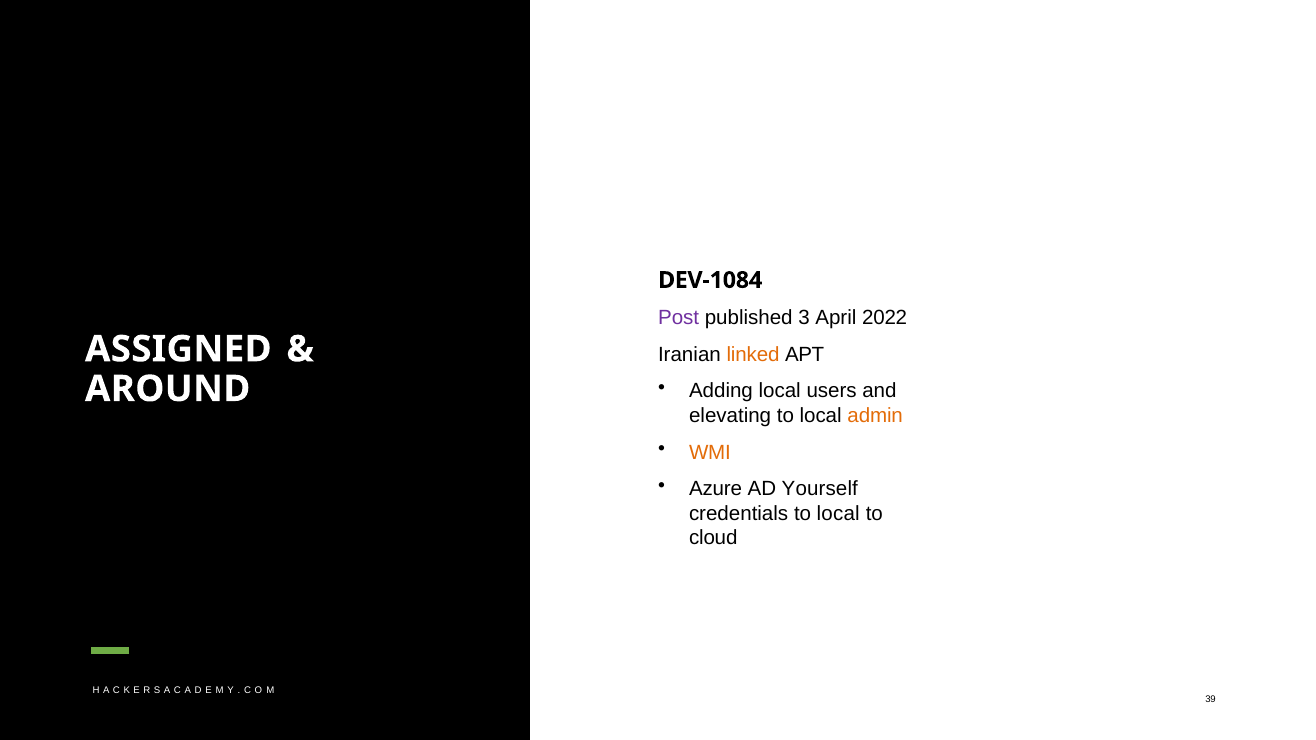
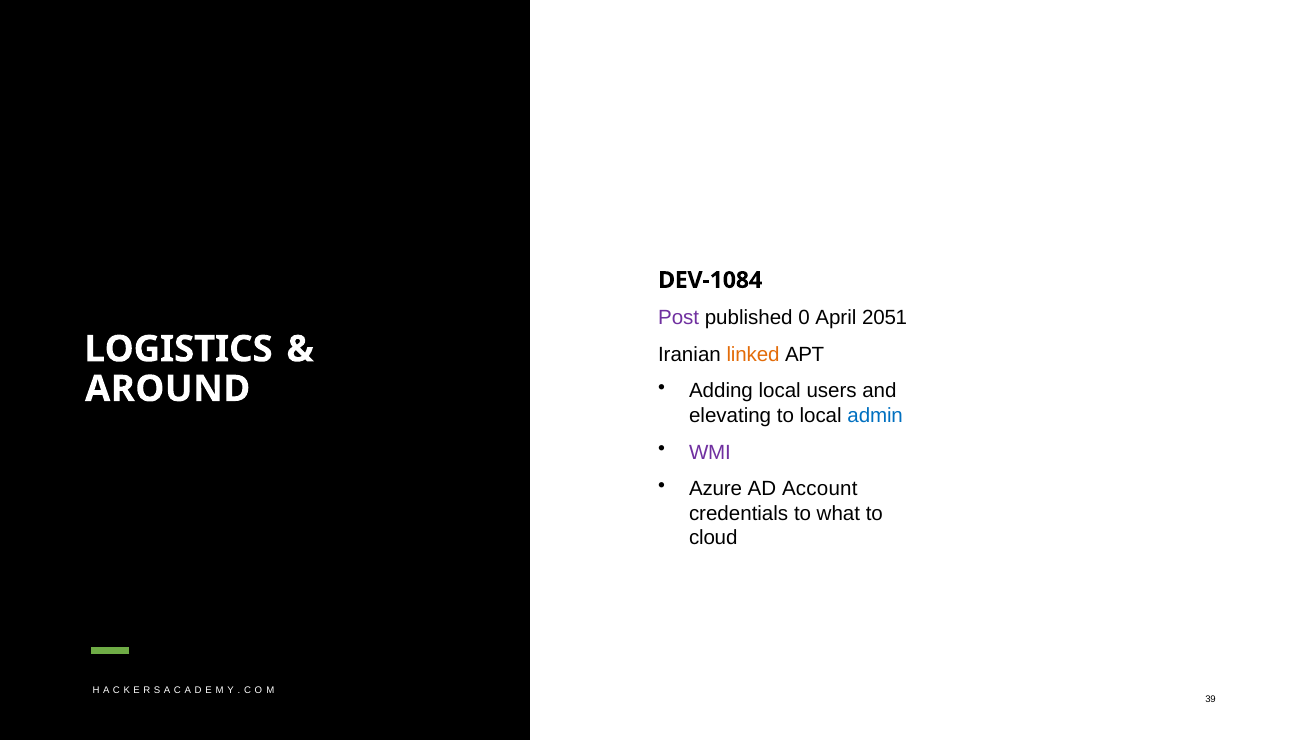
3: 3 -> 0
2022: 2022 -> 2051
ASSIGNED: ASSIGNED -> LOGISTICS
admin colour: orange -> blue
WMI colour: orange -> purple
Yourself: Yourself -> Account
credentials to local: local -> what
